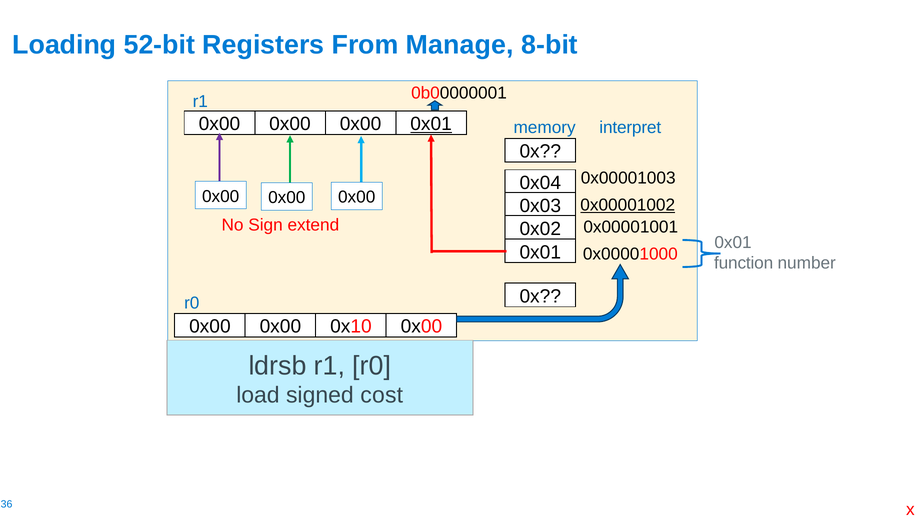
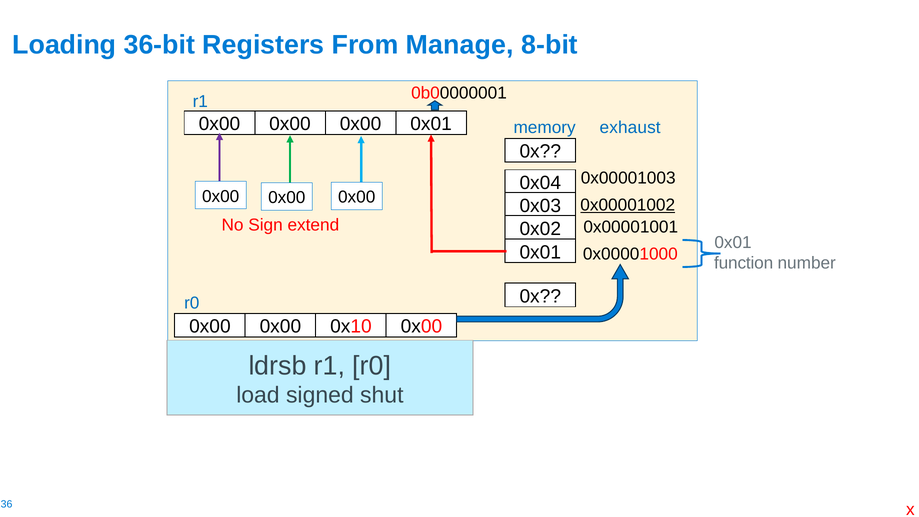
52-bit: 52-bit -> 36-bit
0x01 at (431, 124) underline: present -> none
interpret: interpret -> exhaust
cost: cost -> shut
